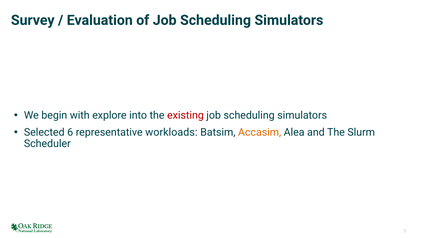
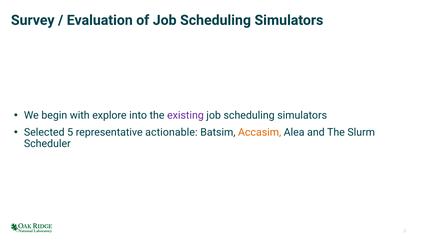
existing colour: red -> purple
Selected 6: 6 -> 5
workloads: workloads -> actionable
